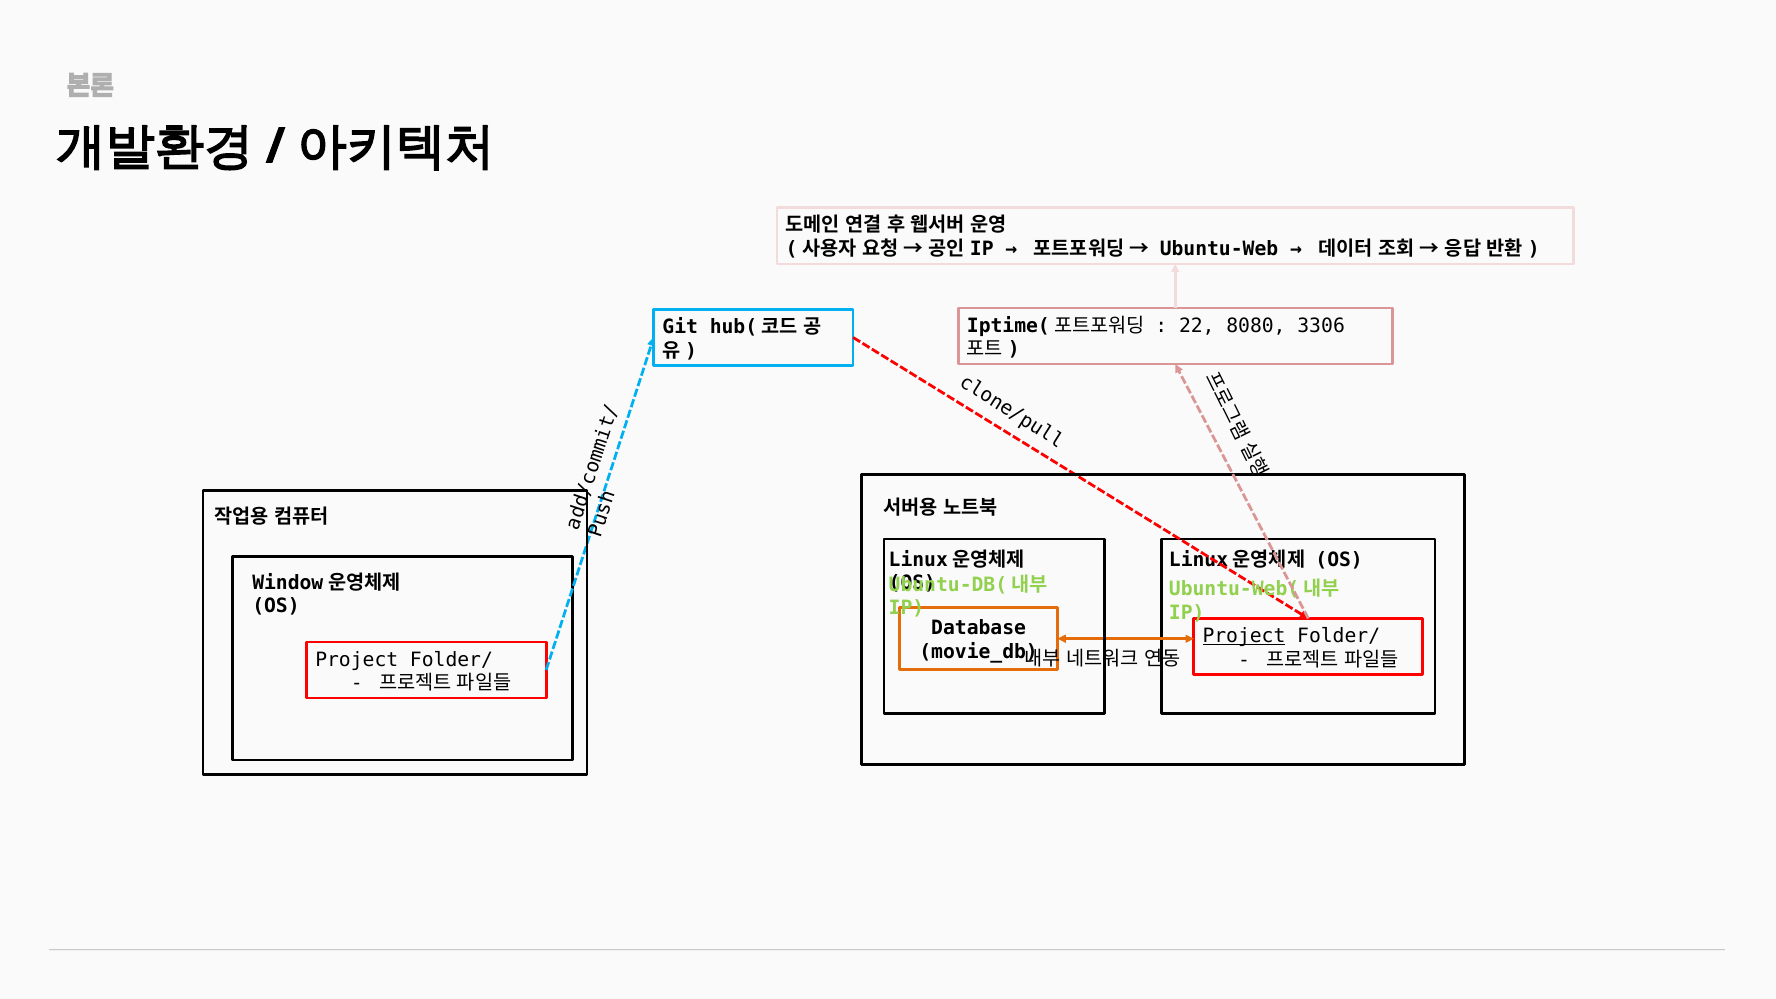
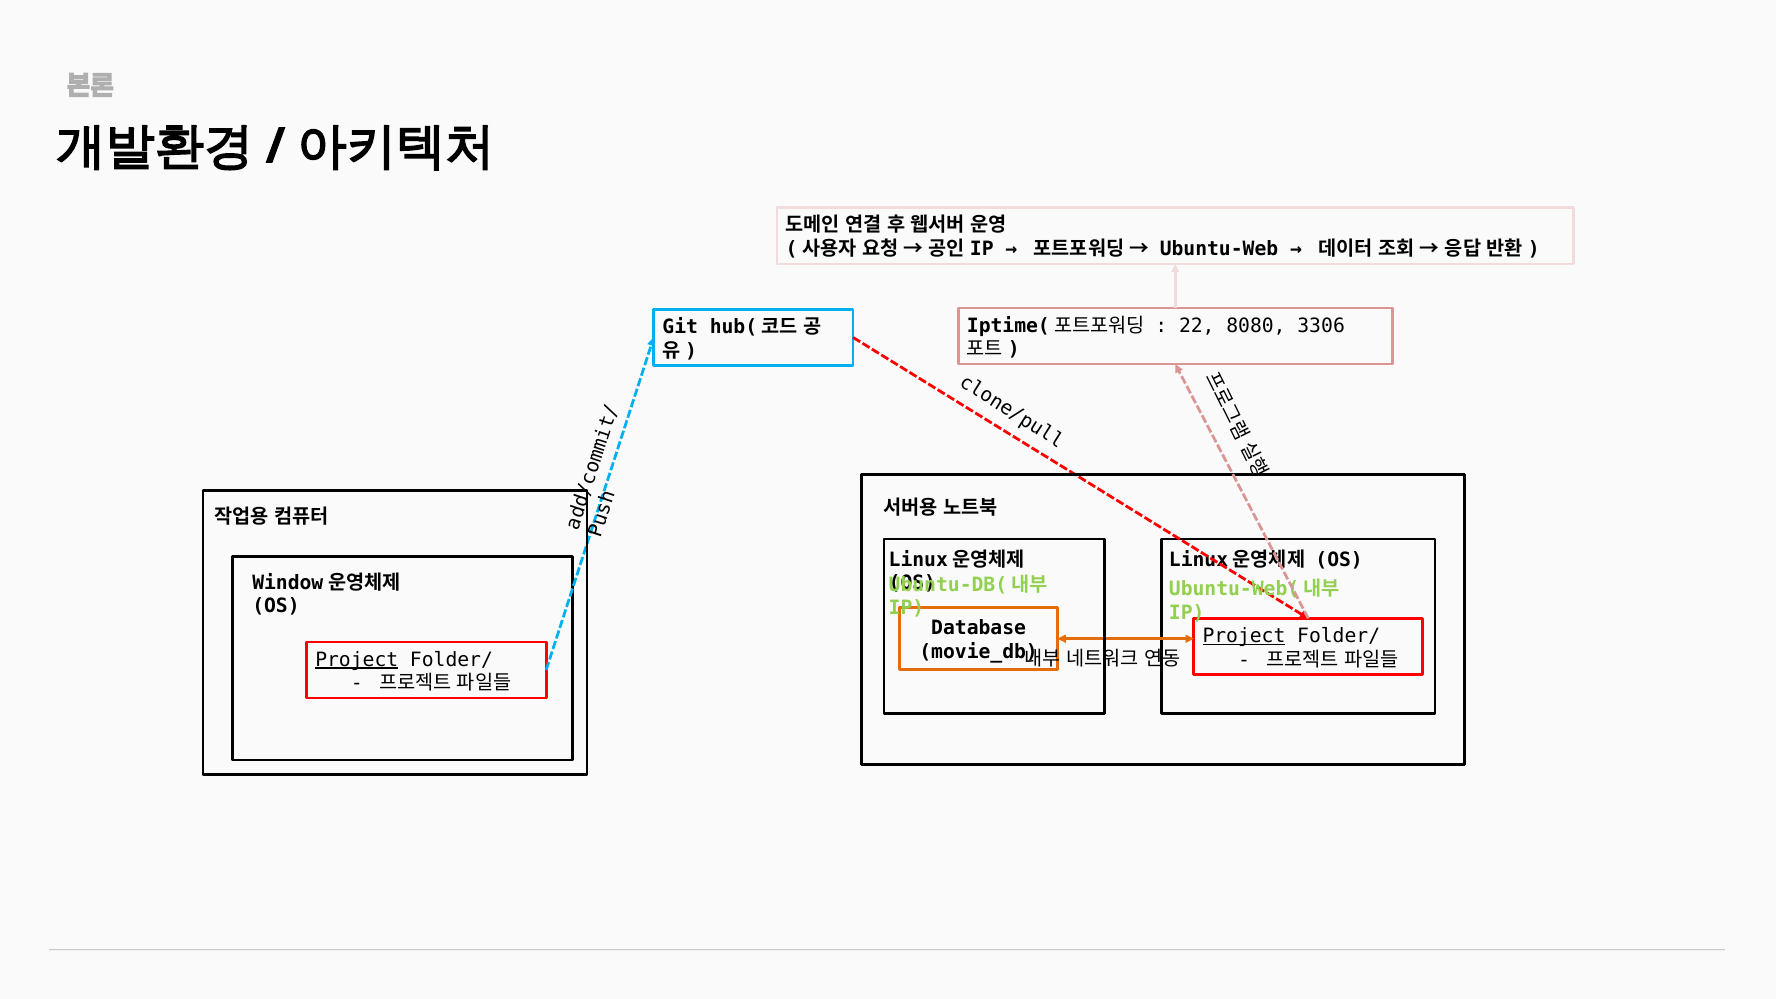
Project at (357, 659) underline: none -> present
